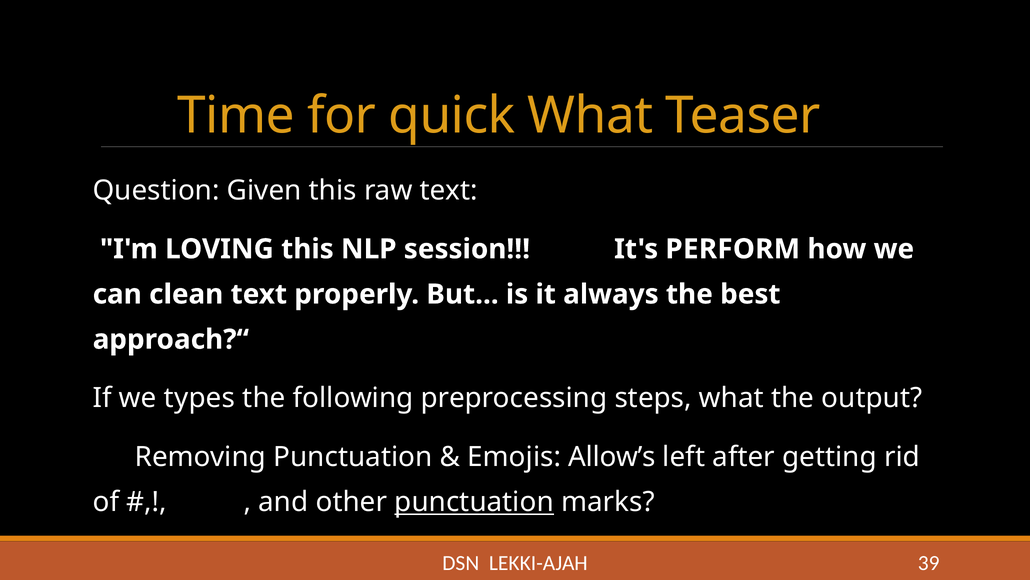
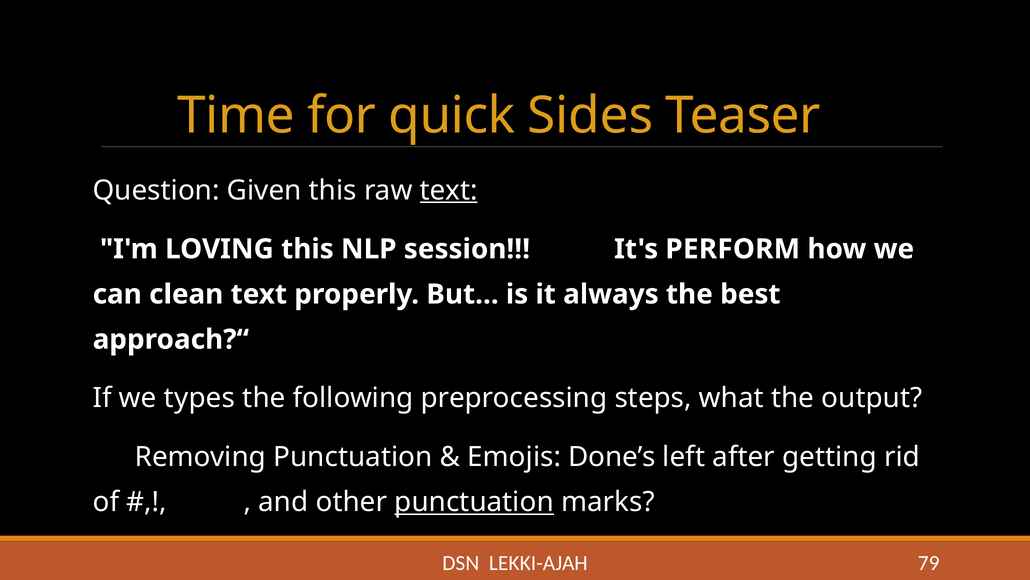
quick What: What -> Sides
text at (449, 190) underline: none -> present
Allow’s: Allow’s -> Done’s
39: 39 -> 79
